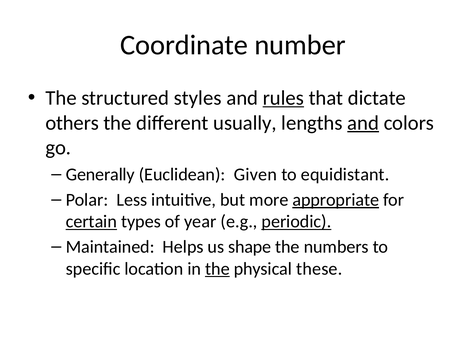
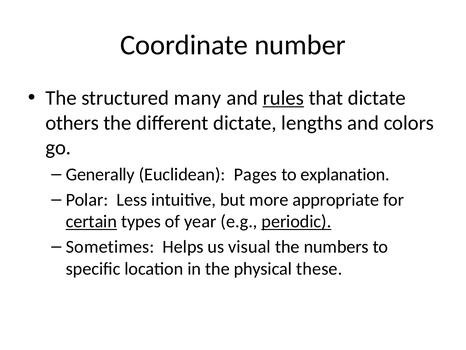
styles: styles -> many
different usually: usually -> dictate
and at (363, 123) underline: present -> none
Given: Given -> Pages
equidistant: equidistant -> explanation
appropriate underline: present -> none
Maintained: Maintained -> Sometimes
shape: shape -> visual
the at (217, 268) underline: present -> none
